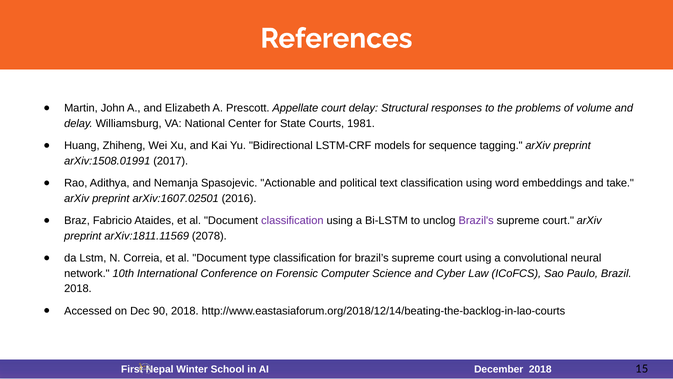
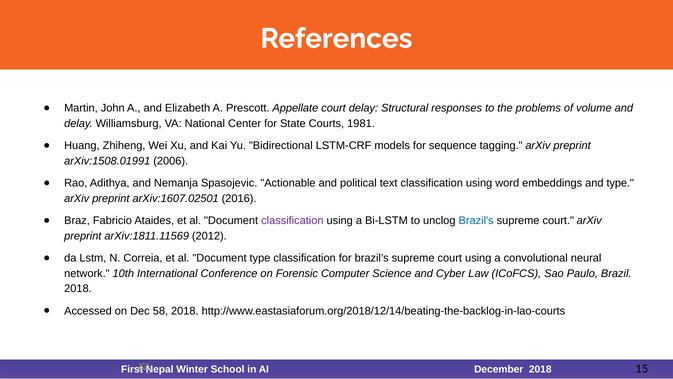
2017: 2017 -> 2006
and take: take -> type
Brazil's colour: purple -> blue
2078: 2078 -> 2012
90: 90 -> 58
